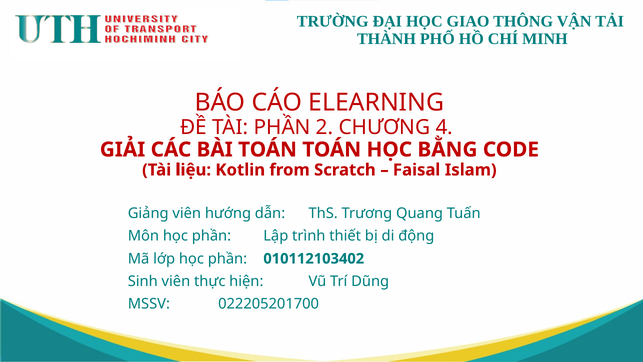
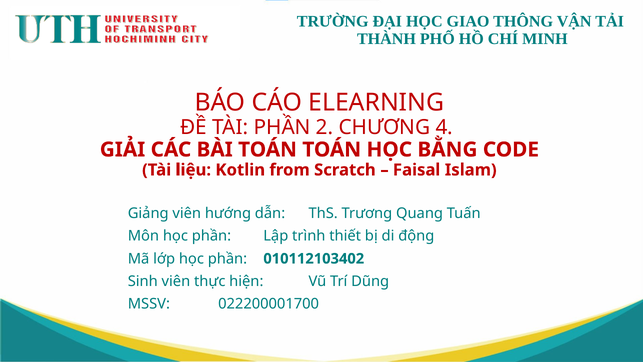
022205201700: 022205201700 -> 022200001700
